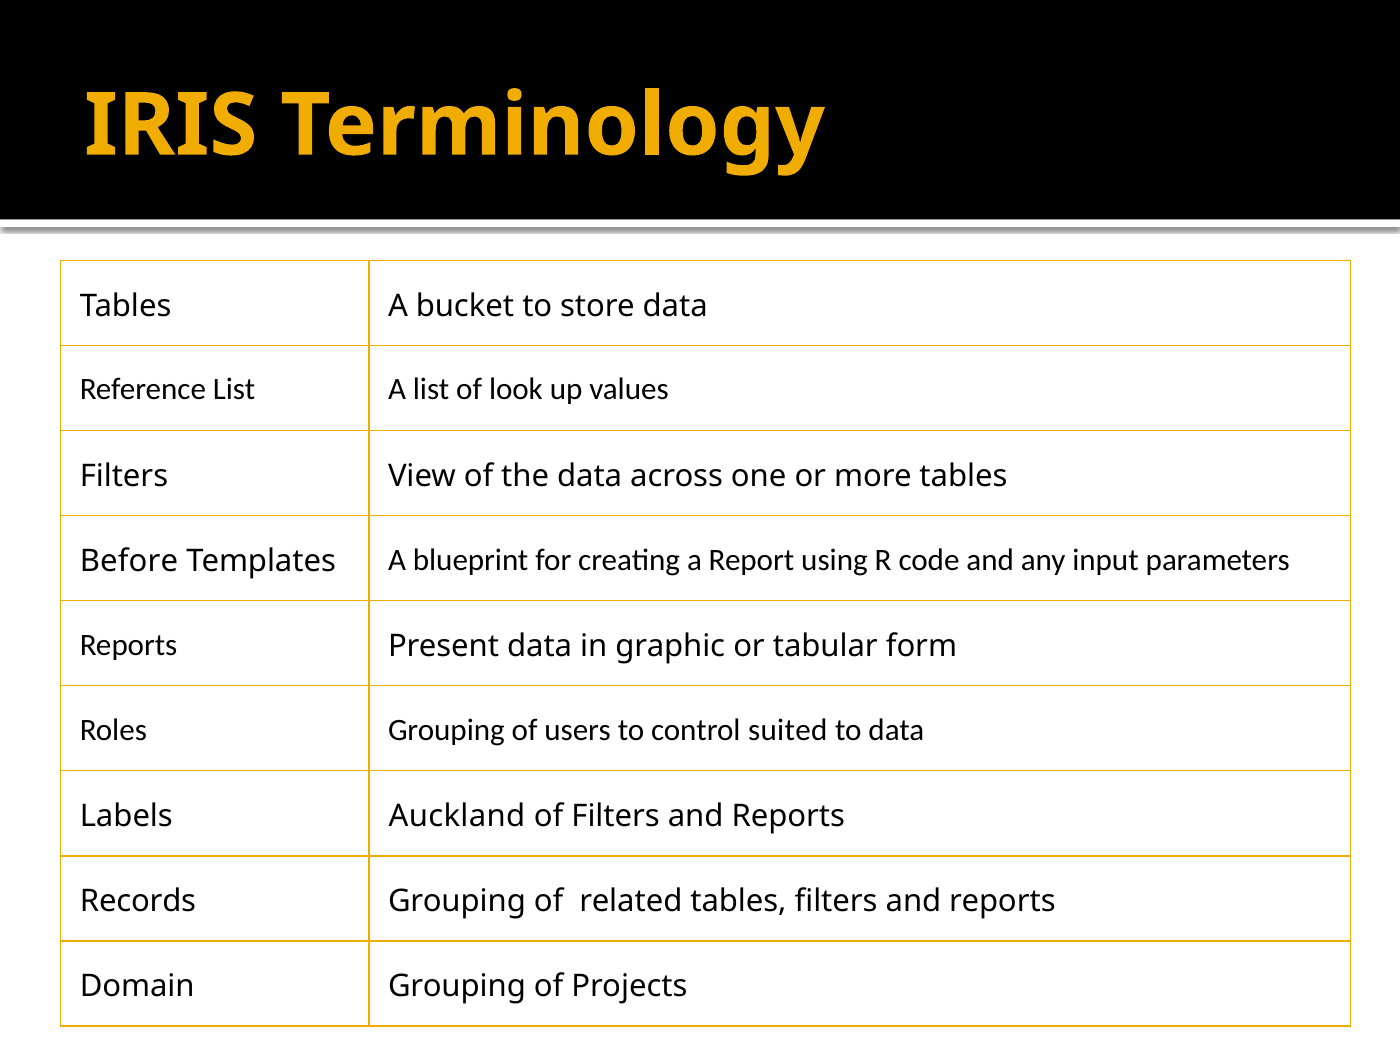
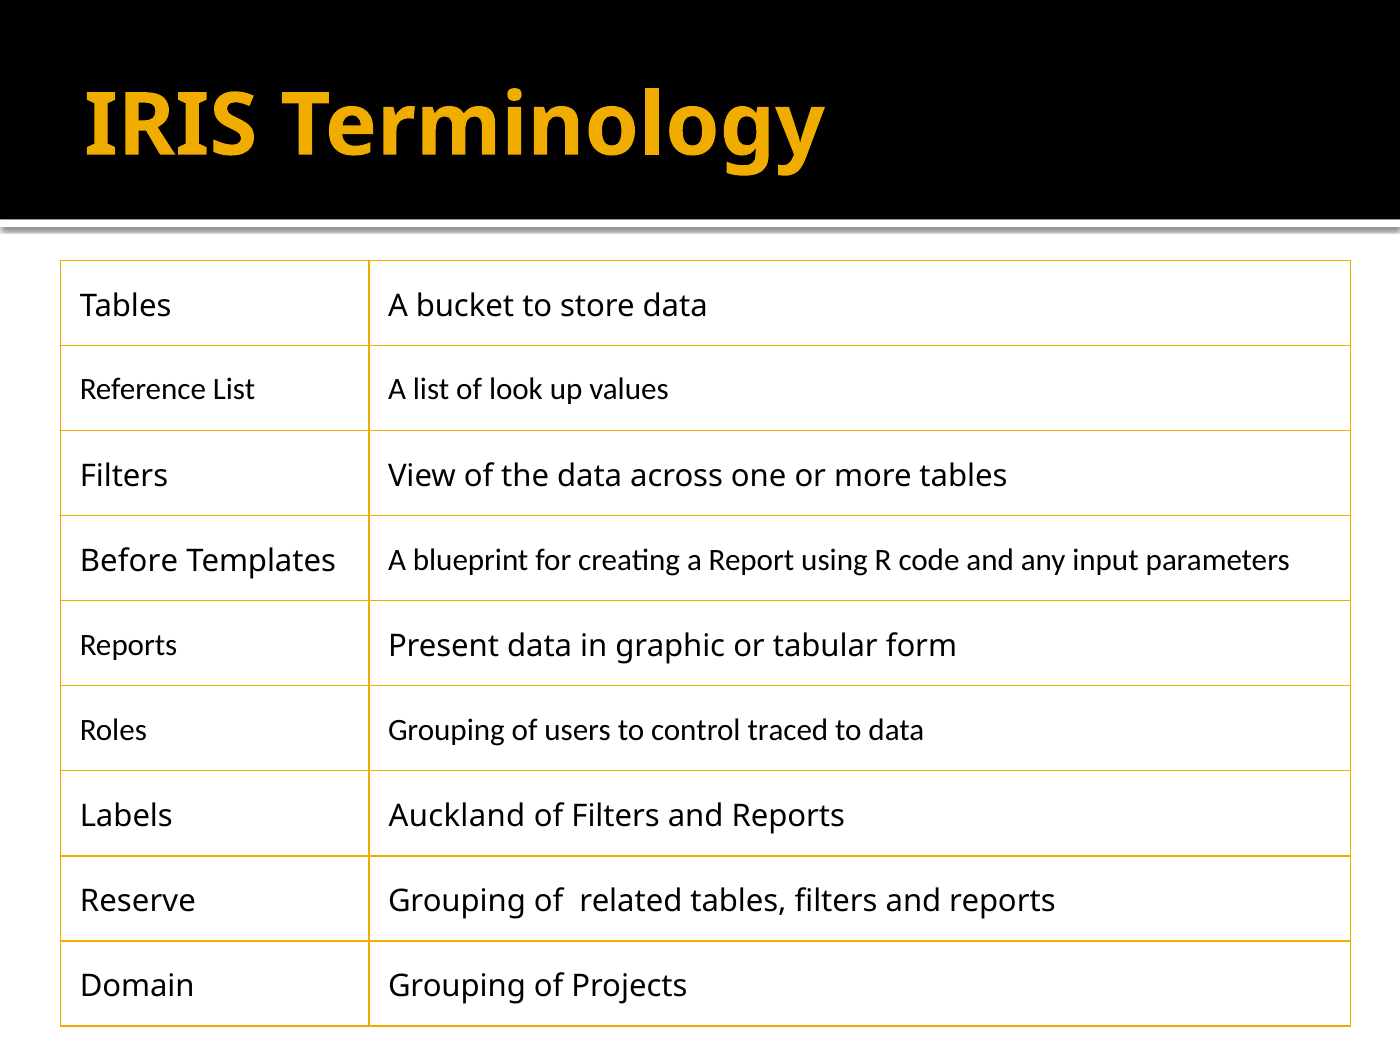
suited: suited -> traced
Records: Records -> Reserve
